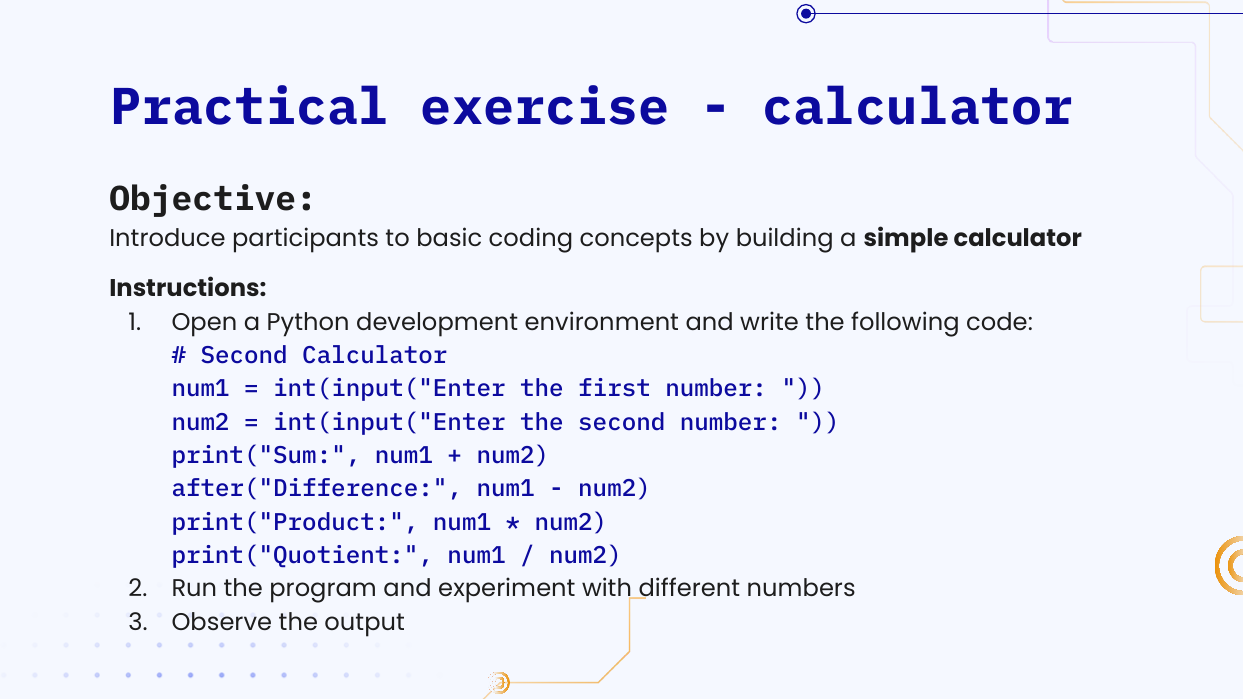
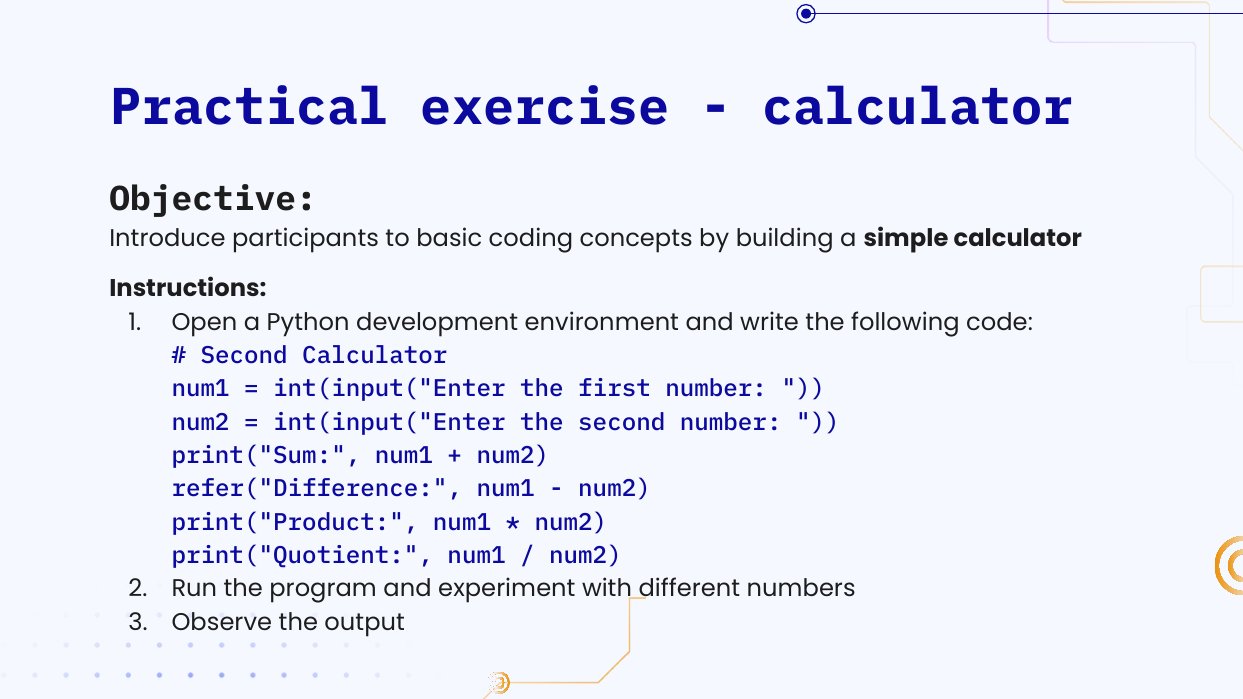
after("Difference: after("Difference -> refer("Difference
